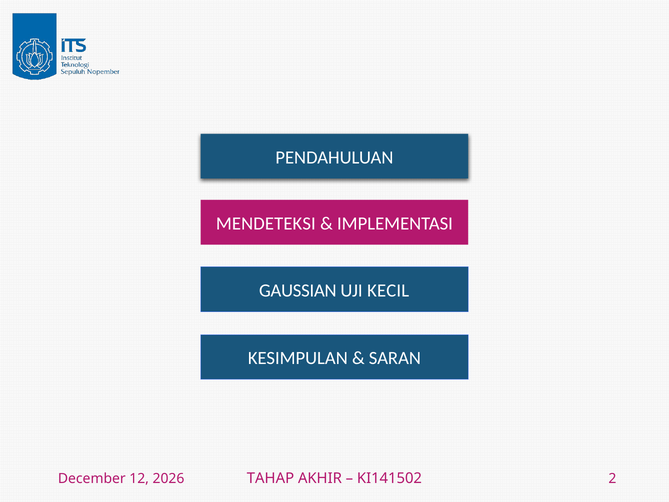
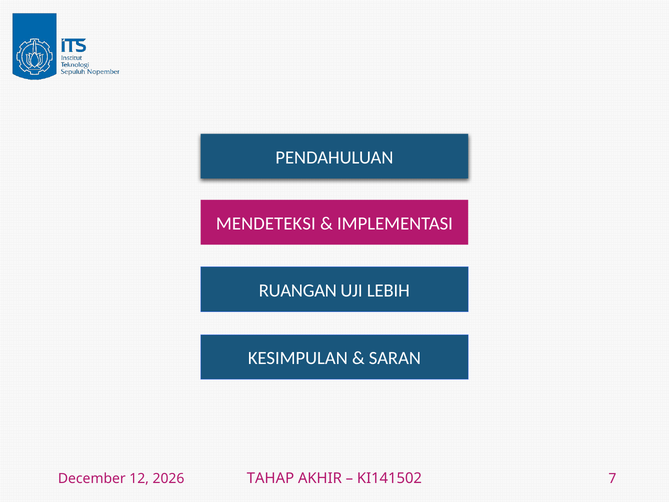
GAUSSIAN: GAUSSIAN -> RUANGAN
KECIL: KECIL -> LEBIH
2: 2 -> 7
